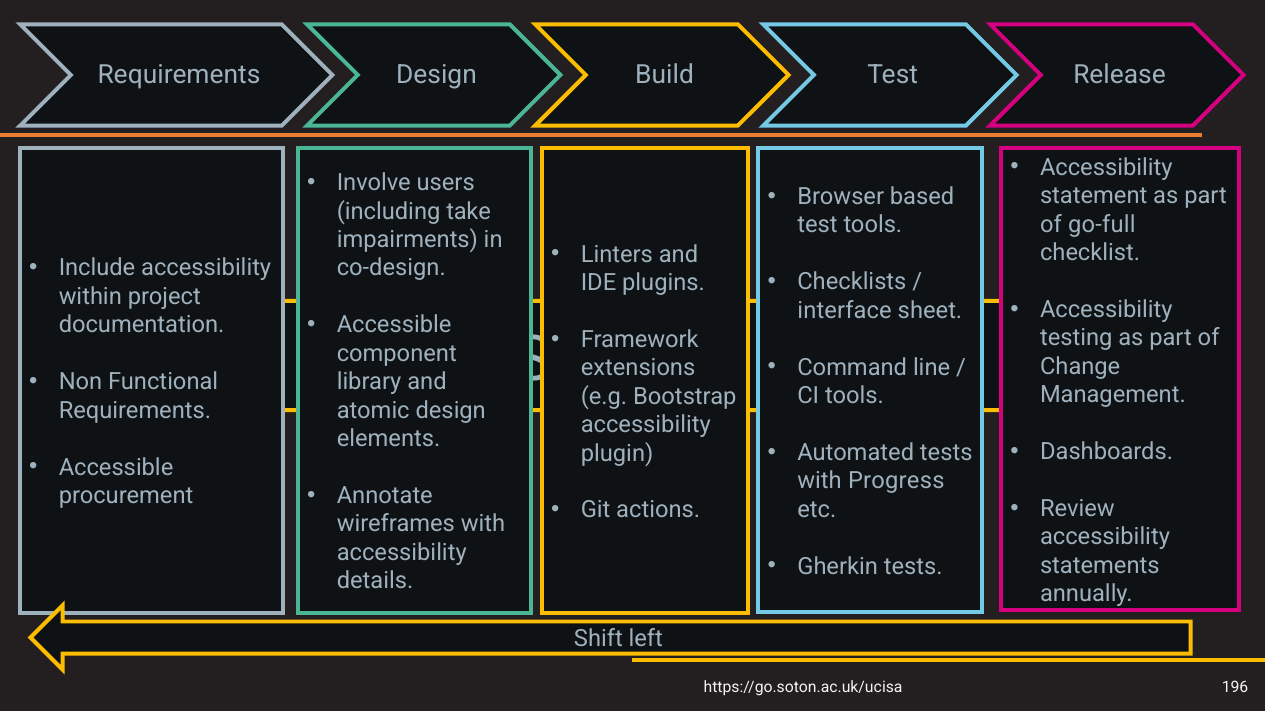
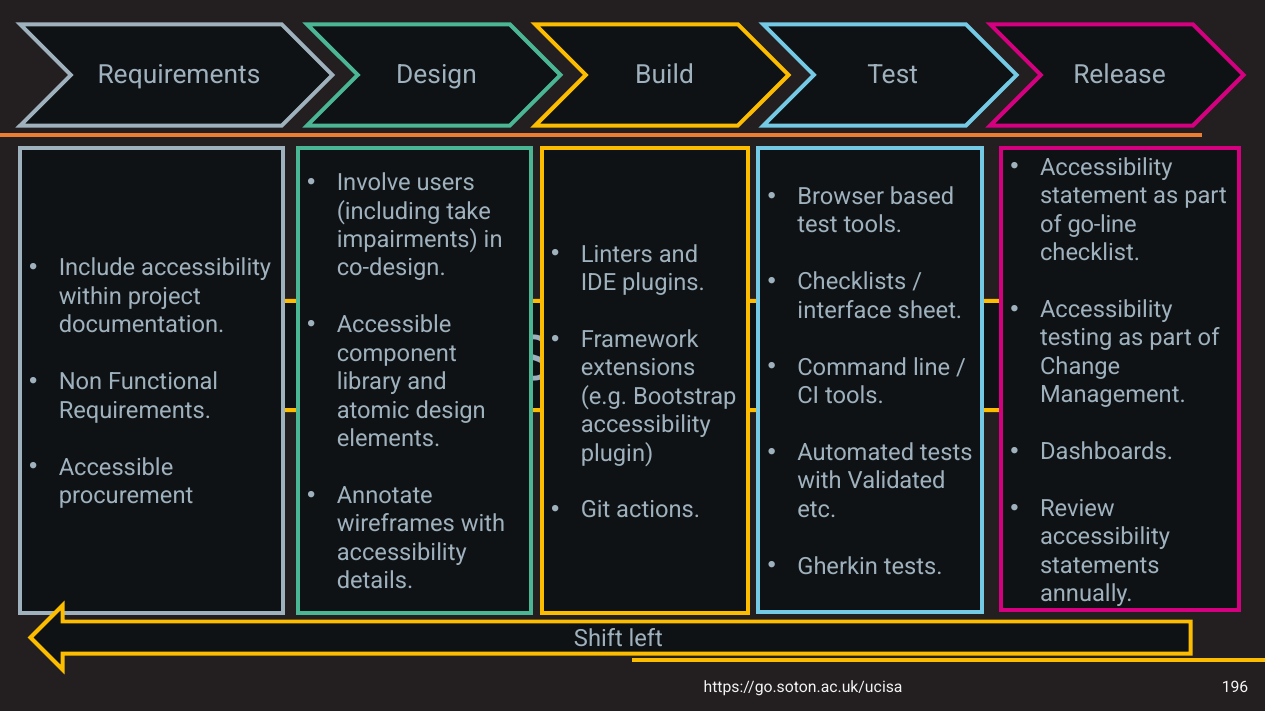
go-full: go-full -> go-line
Progress: Progress -> Validated
